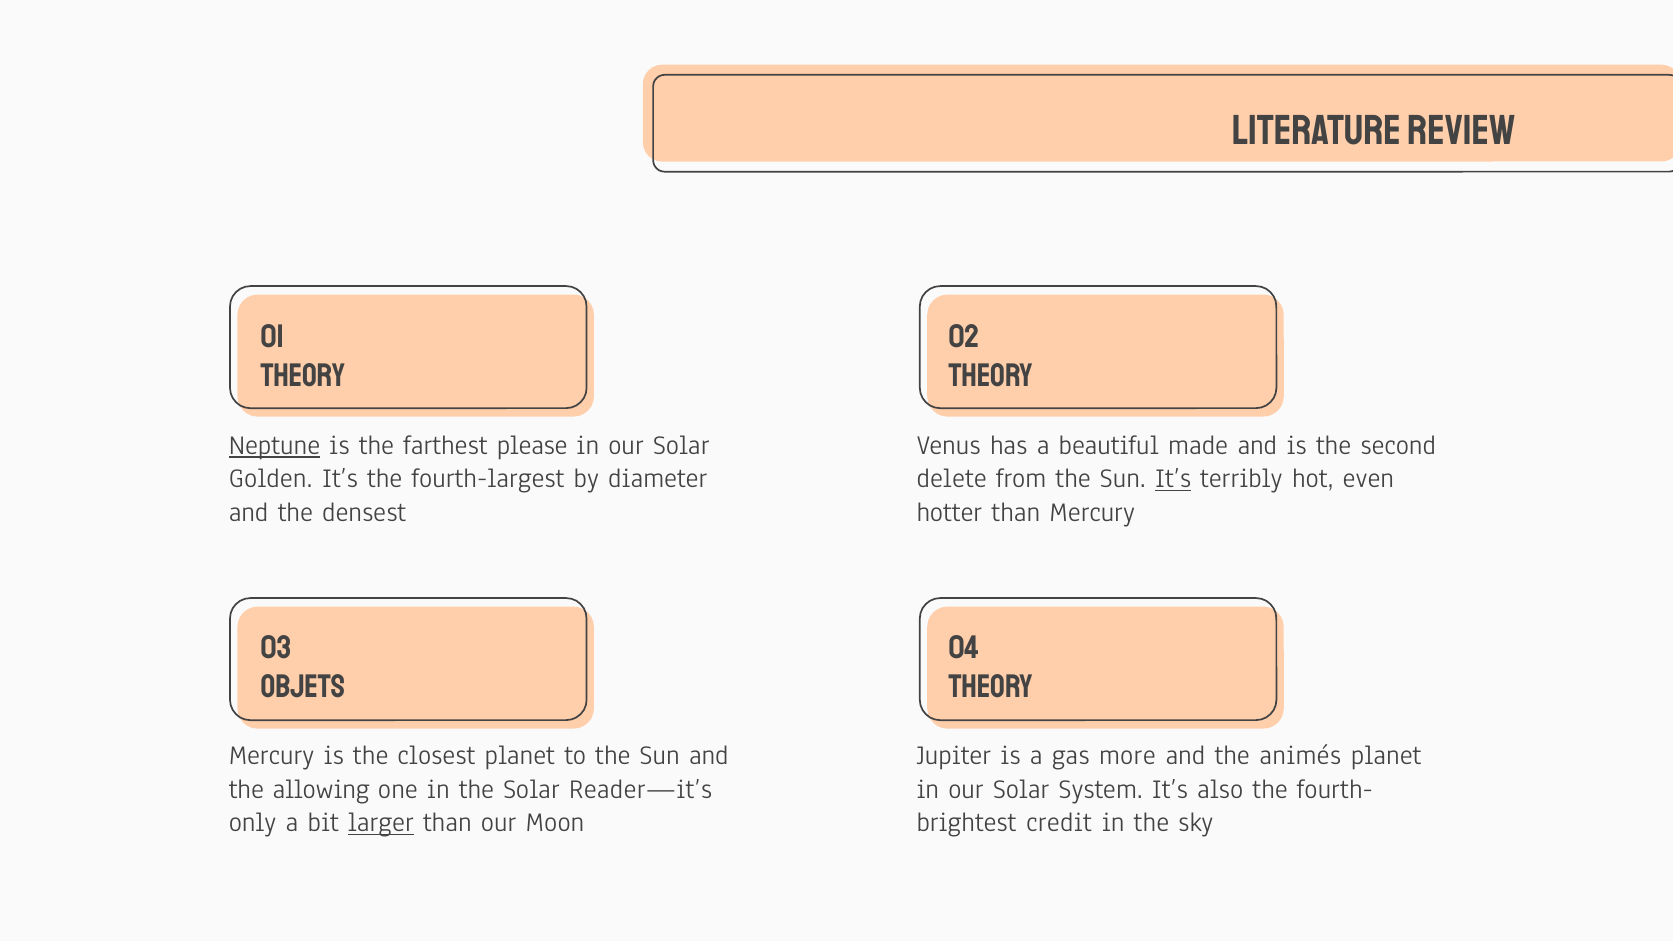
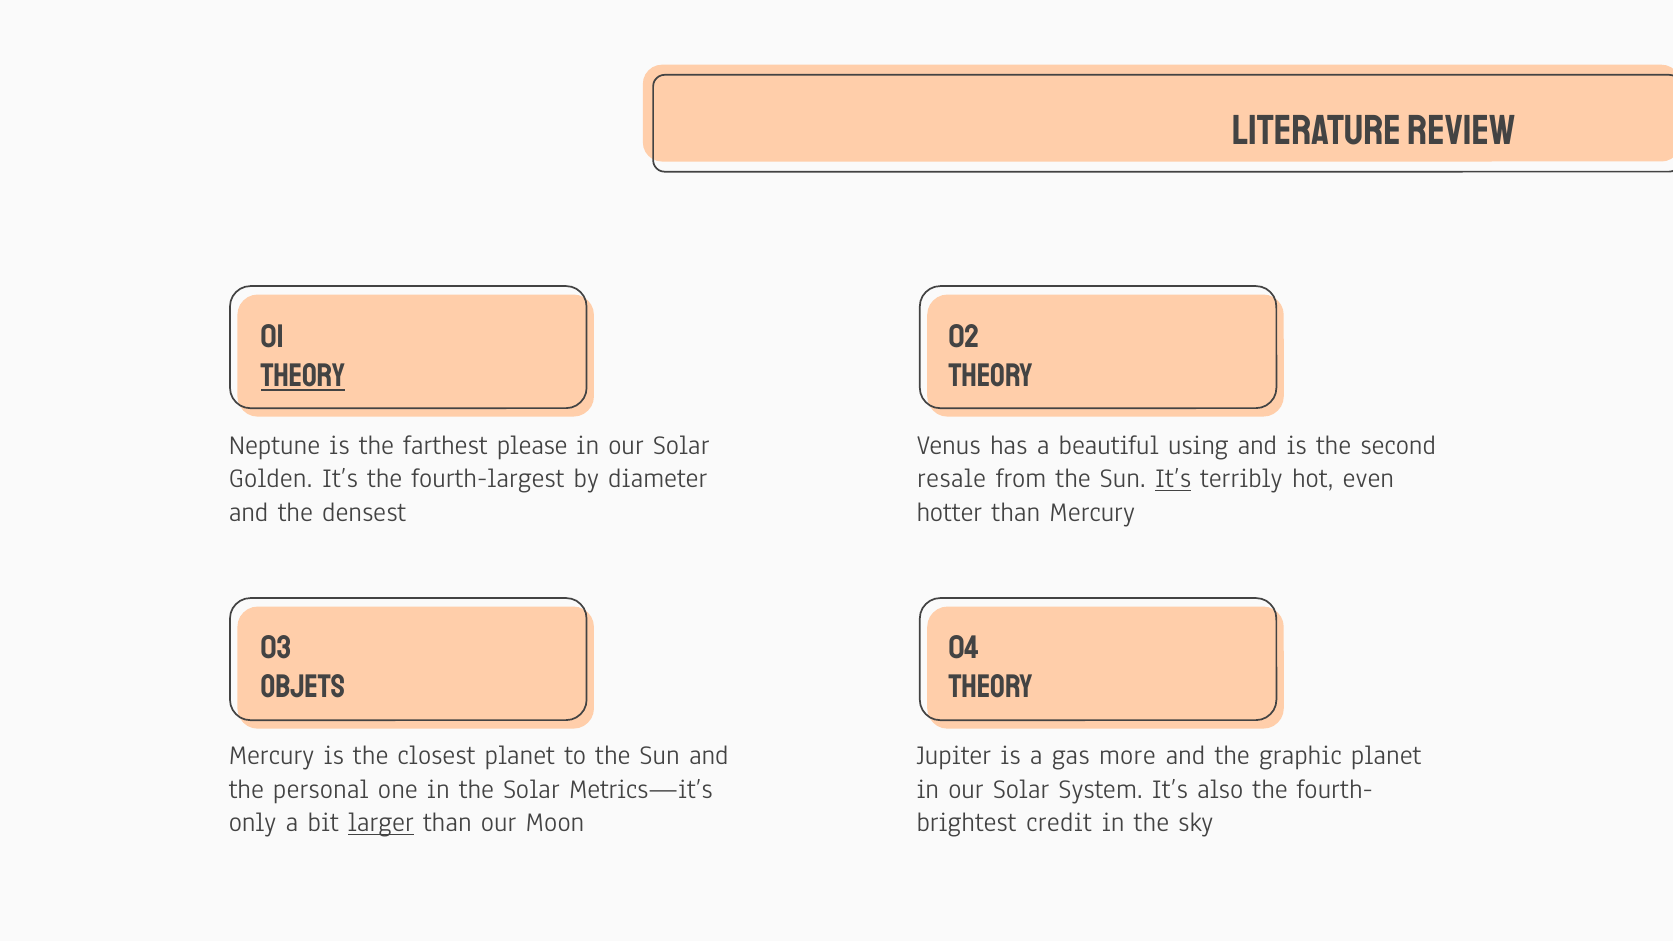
Theory at (303, 376) underline: none -> present
Neptune underline: present -> none
made: made -> using
delete: delete -> resale
animés: animés -> graphic
allowing: allowing -> personal
Reader—it’s: Reader—it’s -> Metrics—it’s
